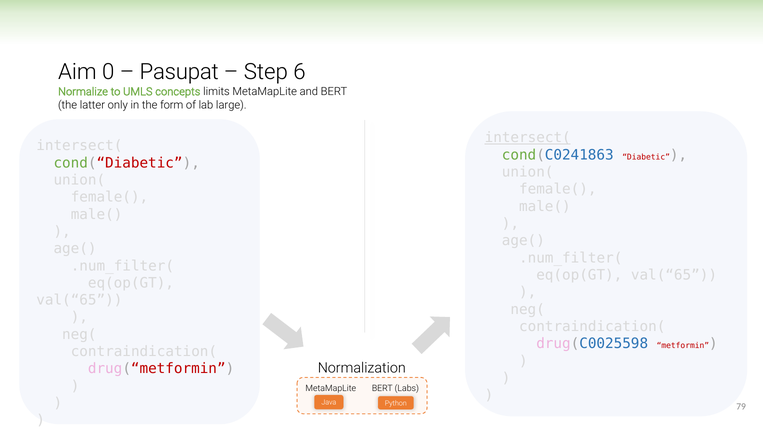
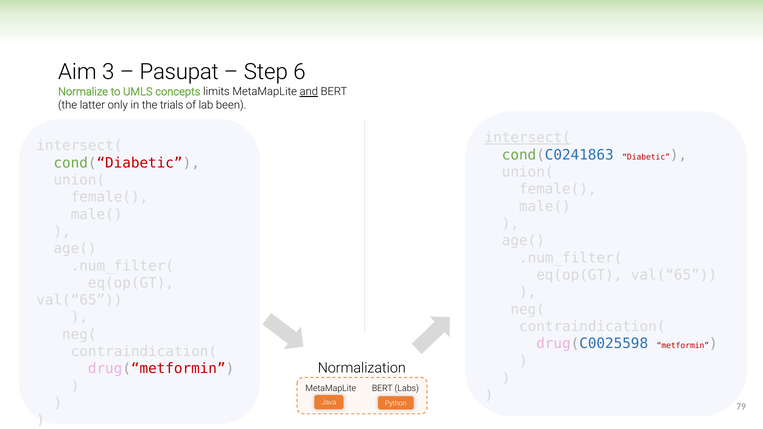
0: 0 -> 3
and underline: none -> present
form: form -> trials
large: large -> been
